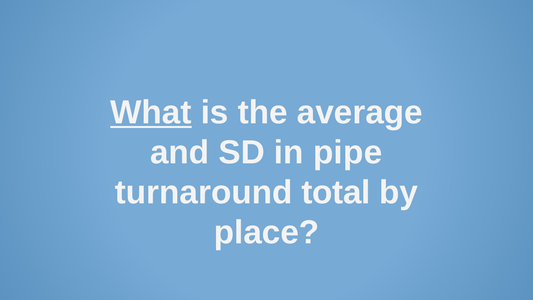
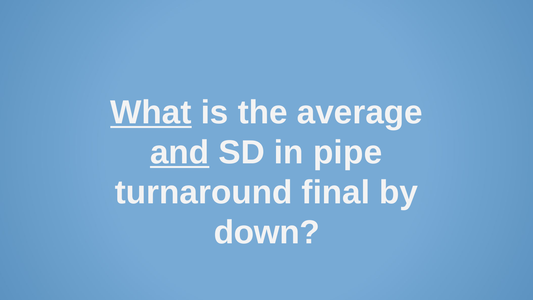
and underline: none -> present
total: total -> final
place: place -> down
